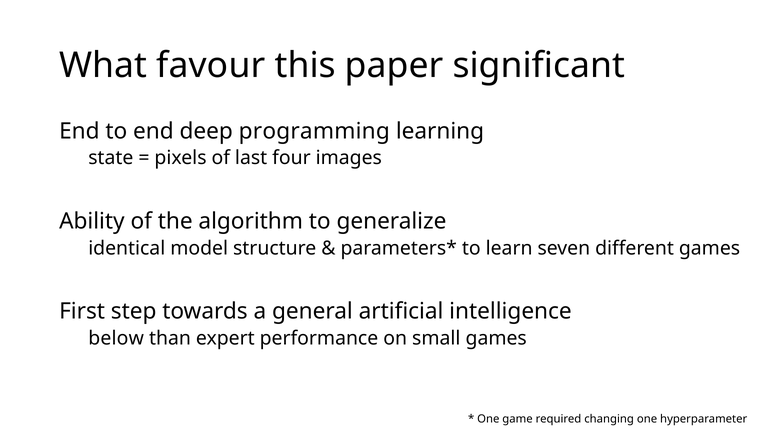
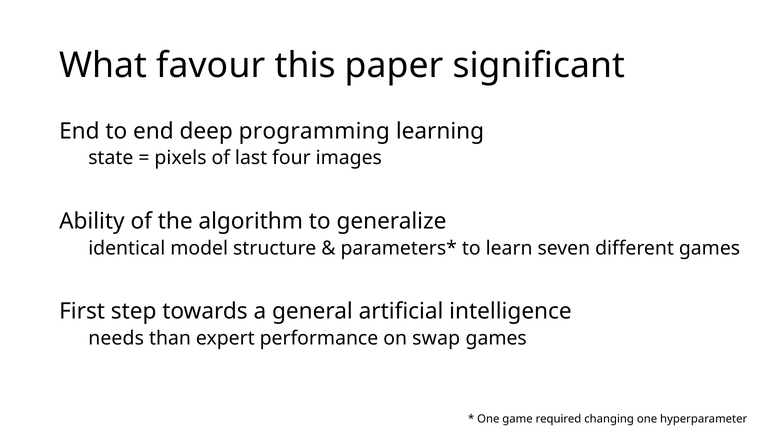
below: below -> needs
small: small -> swap
